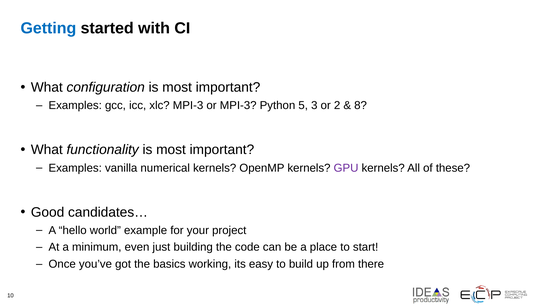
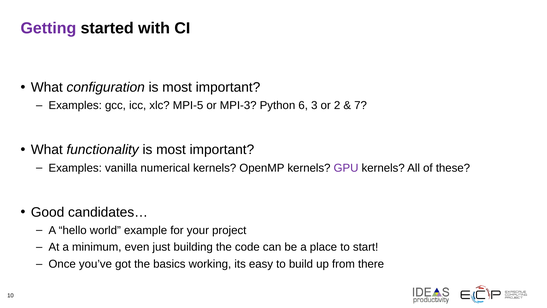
Getting colour: blue -> purple
xlc MPI-3: MPI-3 -> MPI-5
5: 5 -> 6
8: 8 -> 7
